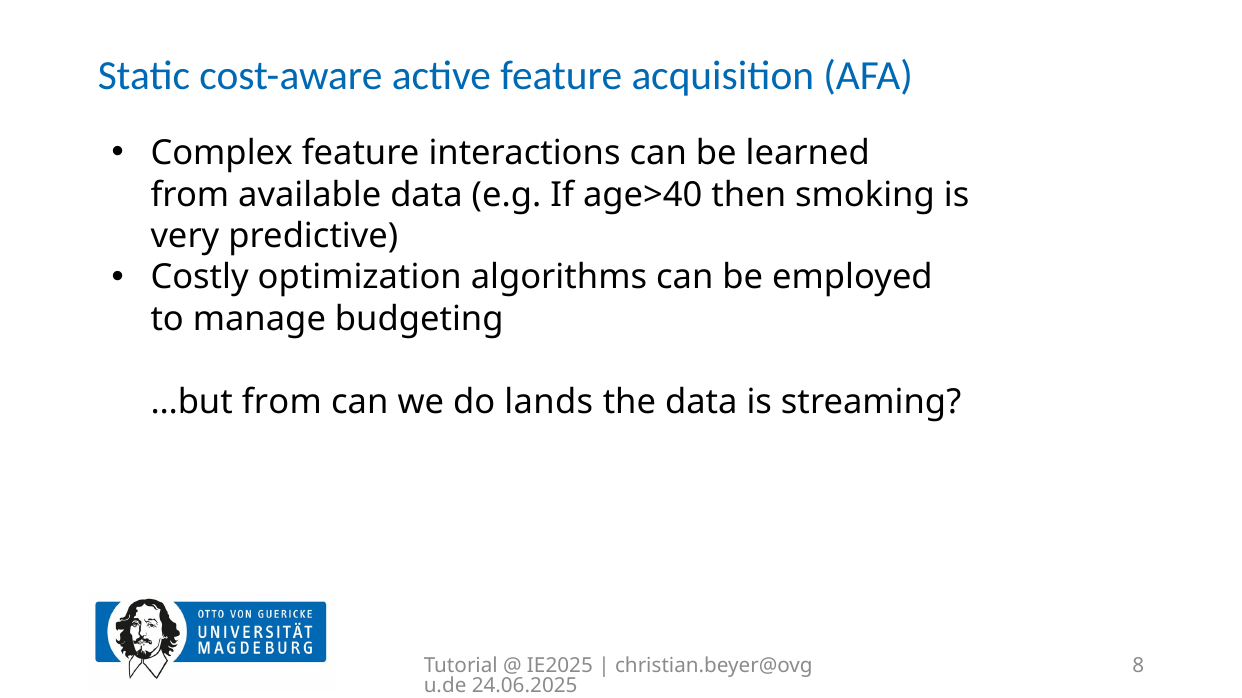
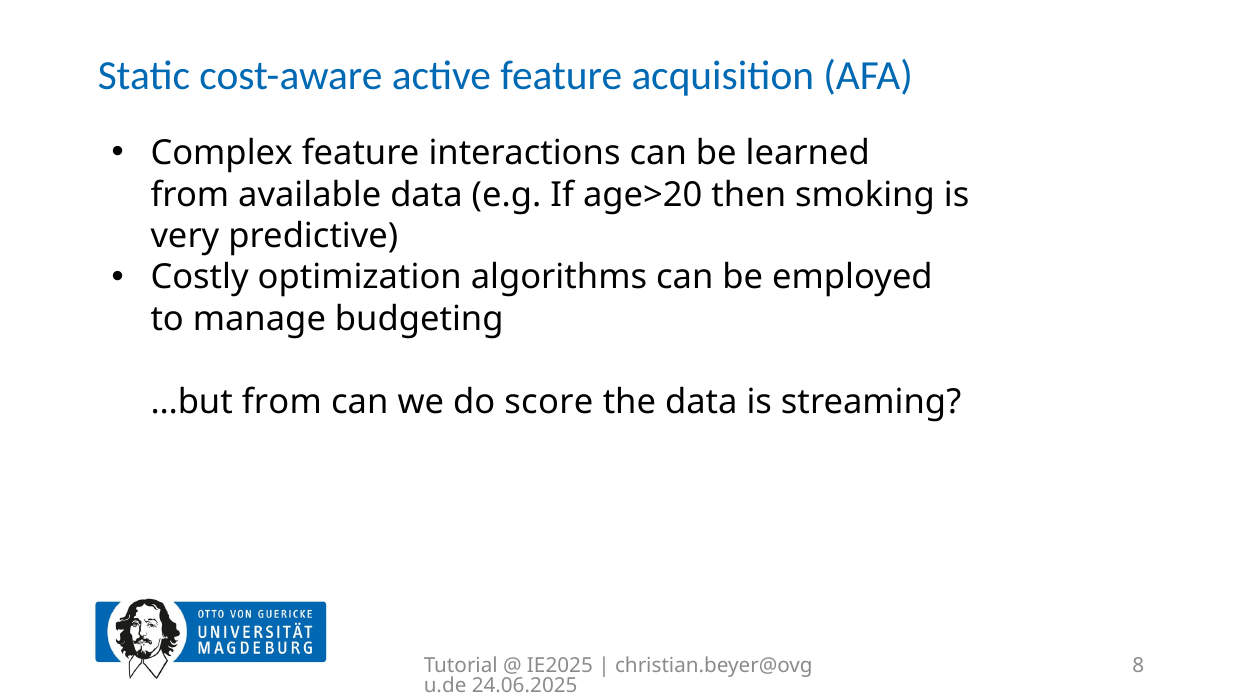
age>40: age>40 -> age>20
lands: lands -> score
